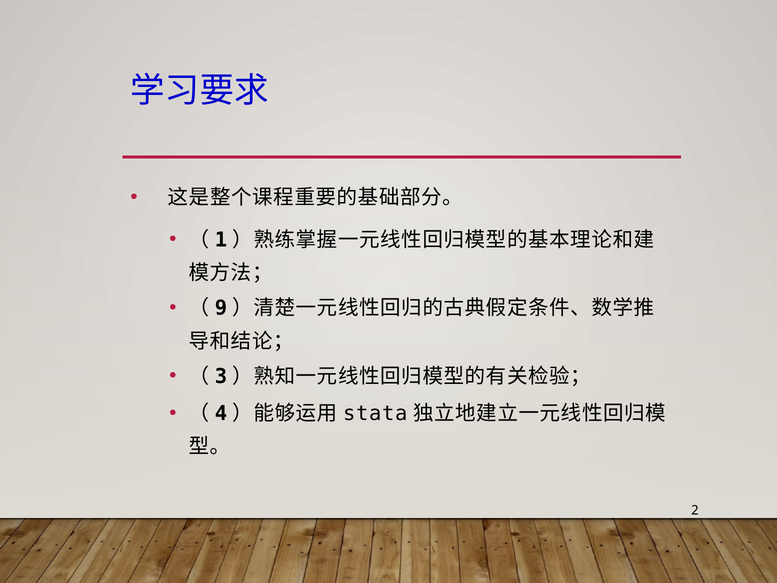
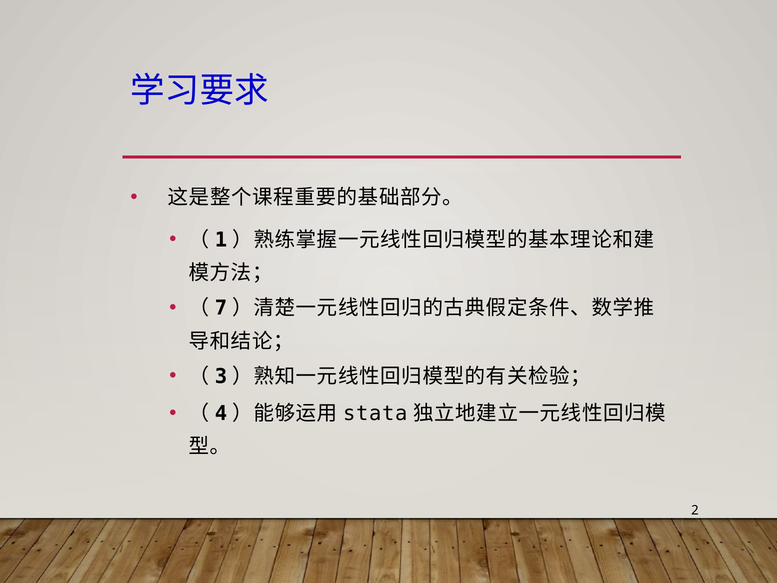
9: 9 -> 7
